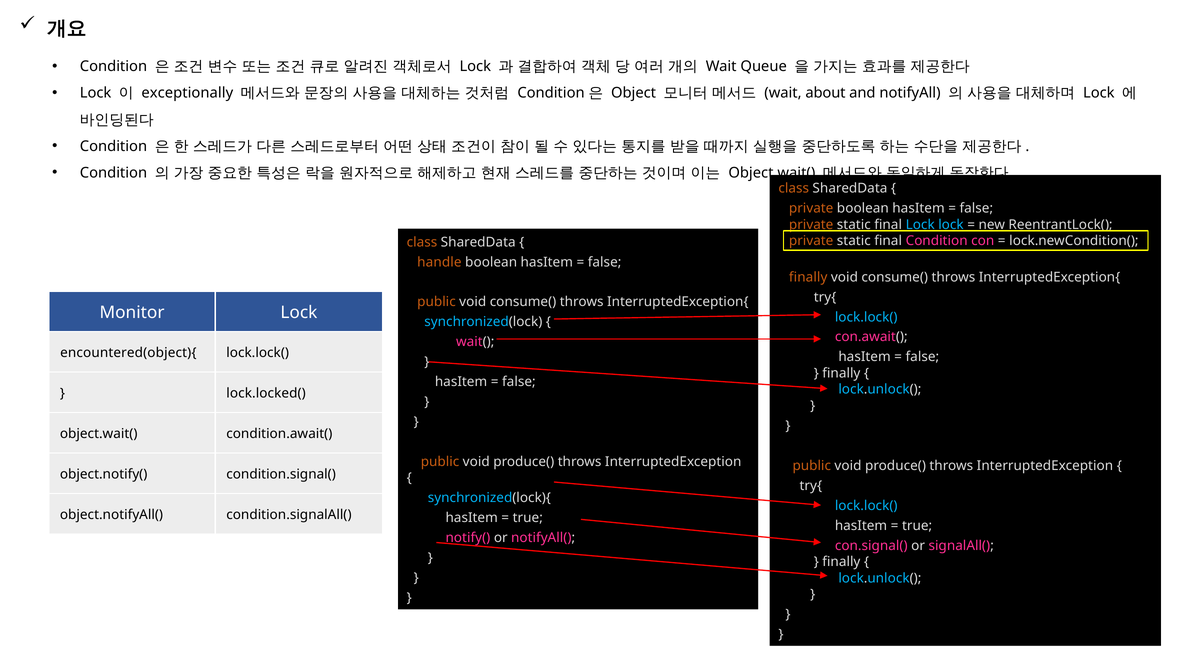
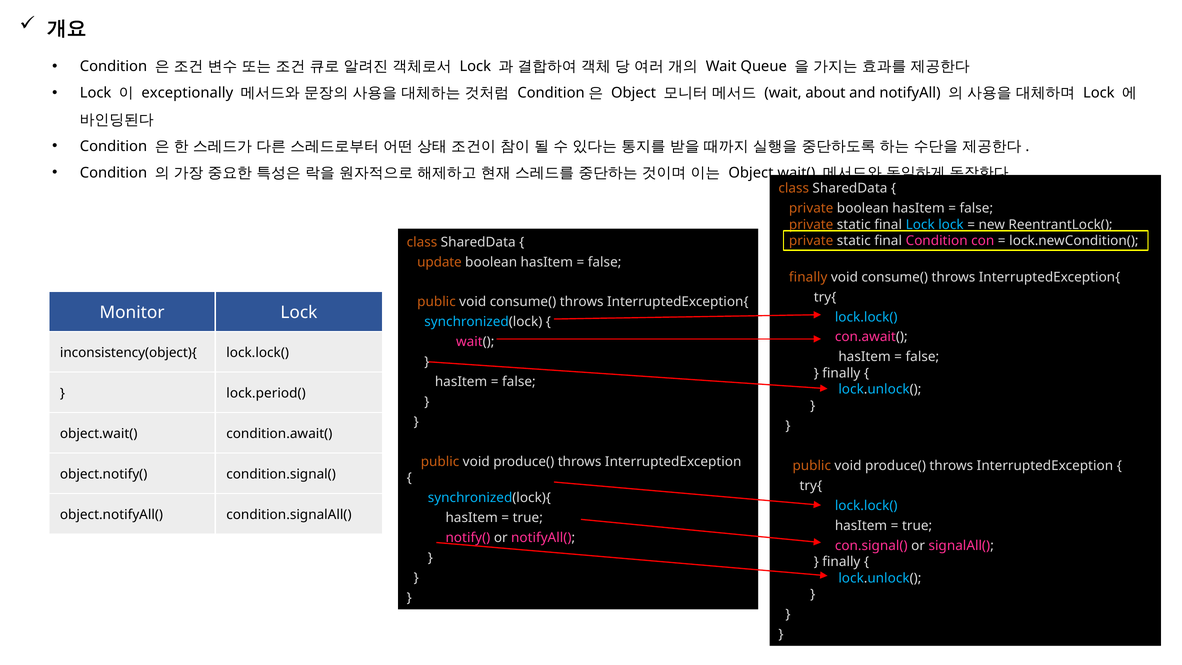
handle: handle -> update
encountered(object){: encountered(object){ -> inconsistency(object){
lock.locked(: lock.locked( -> lock.period(
